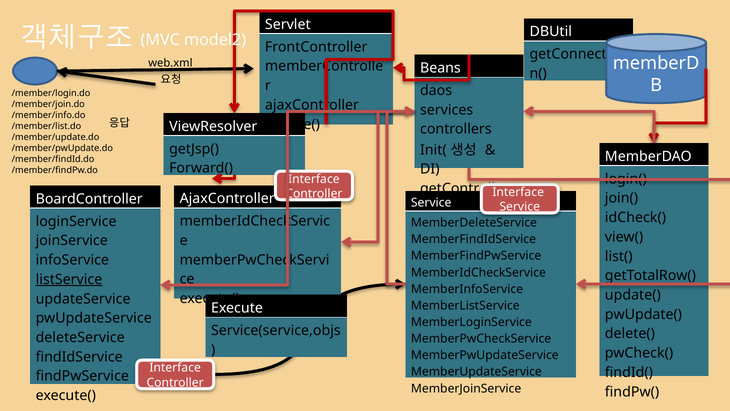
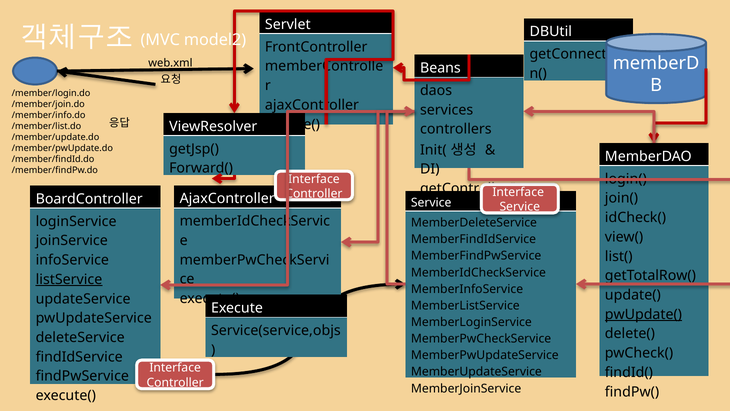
pwUpdate( underline: none -> present
